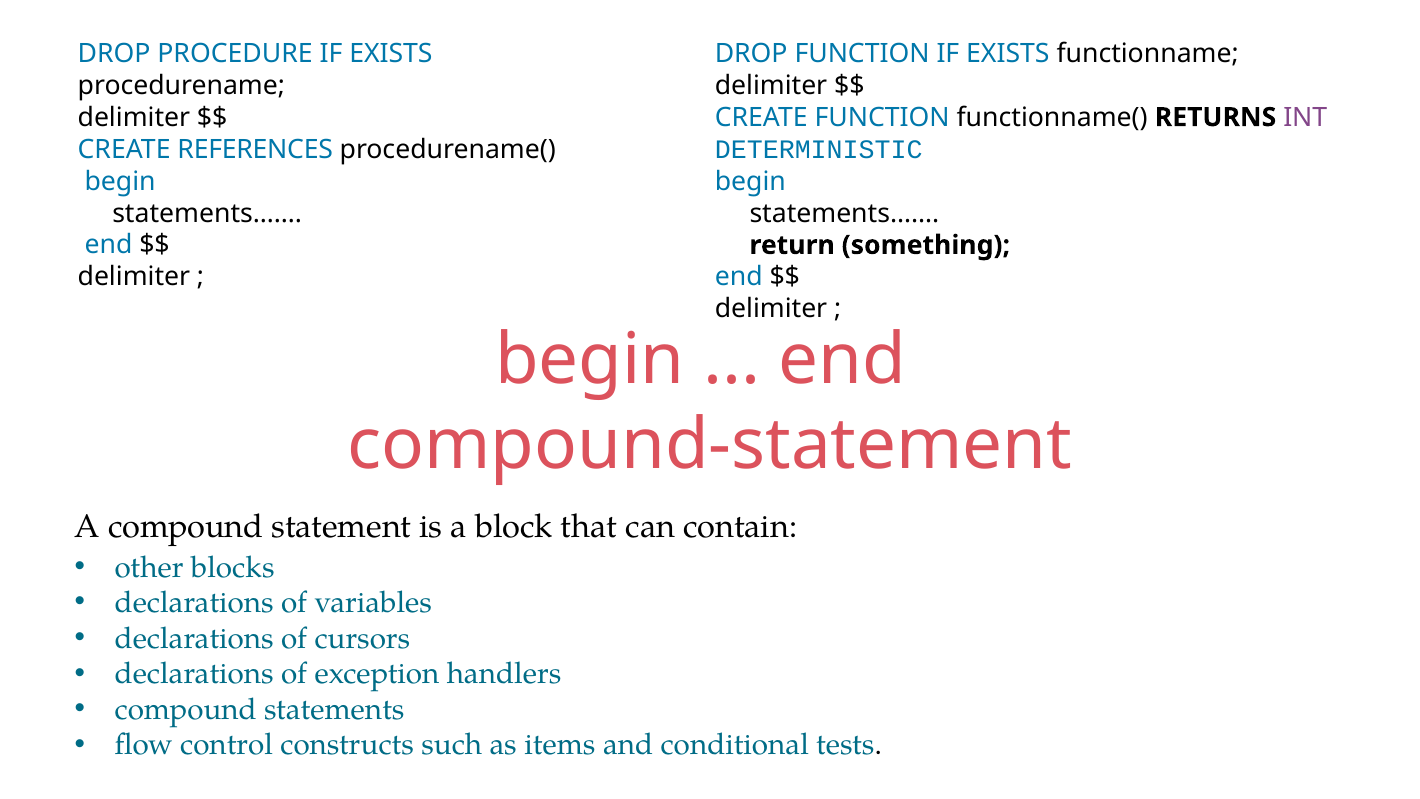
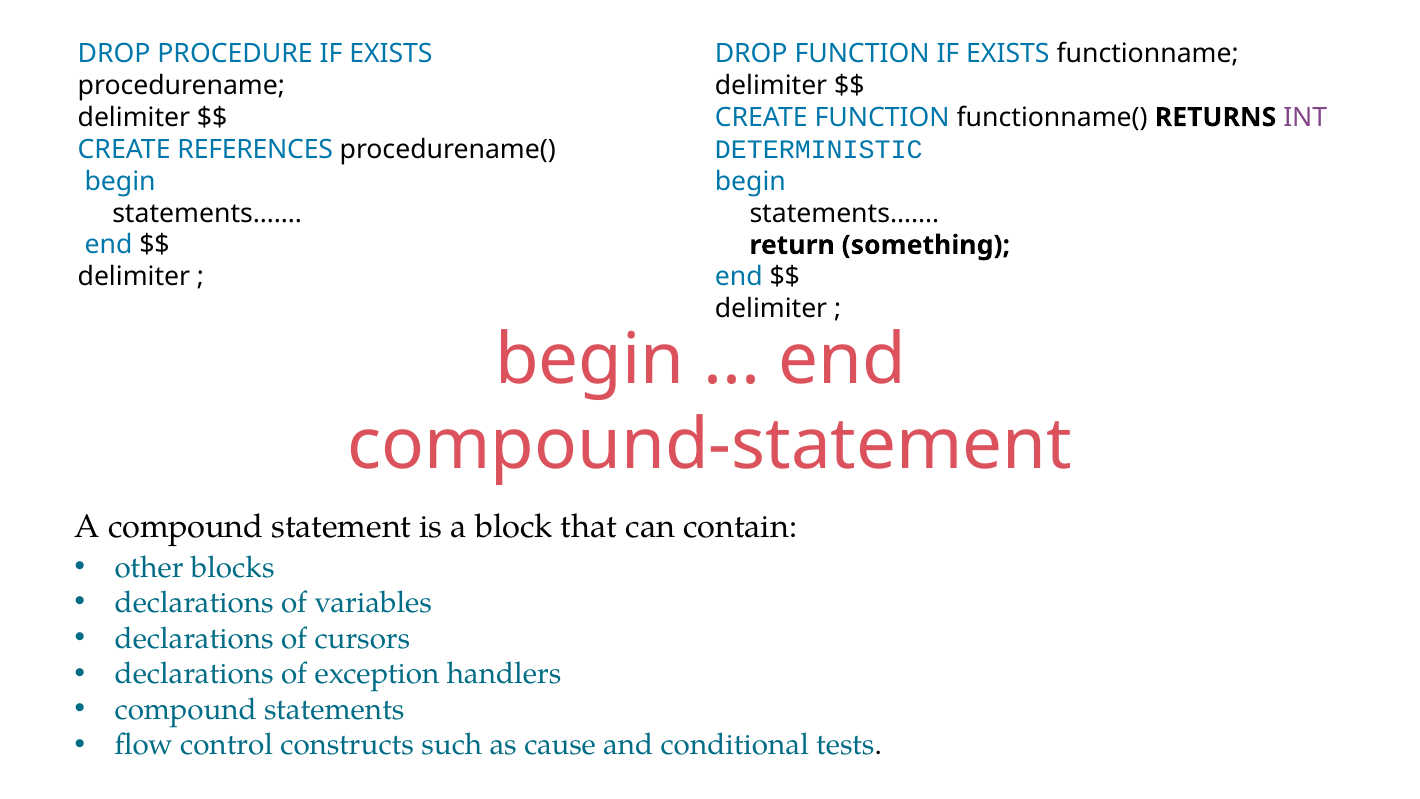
items: items -> cause
